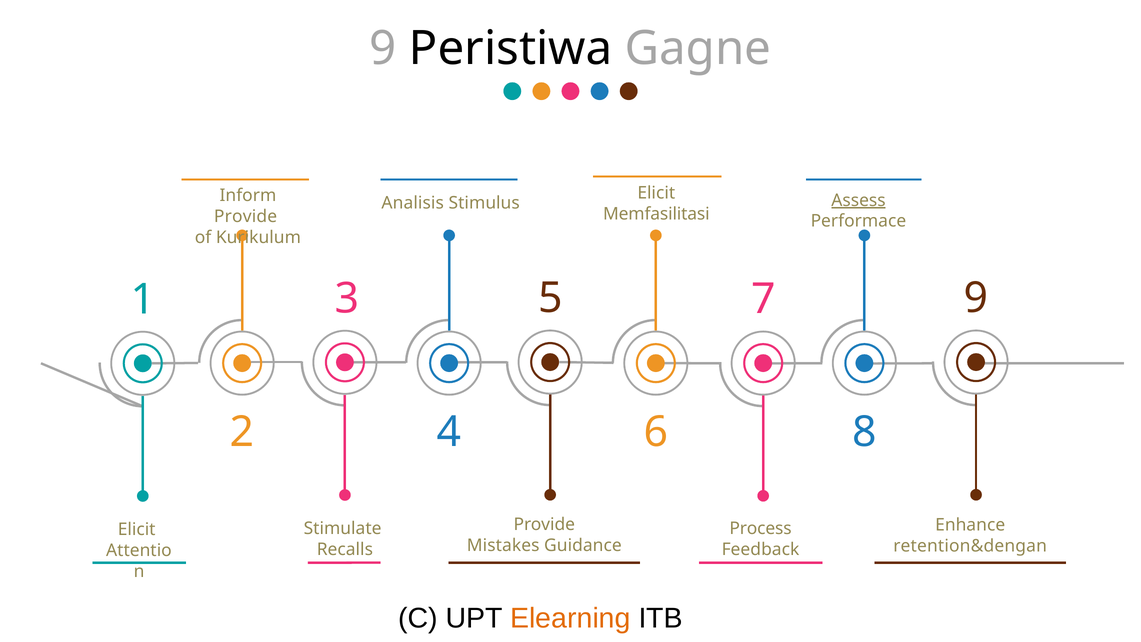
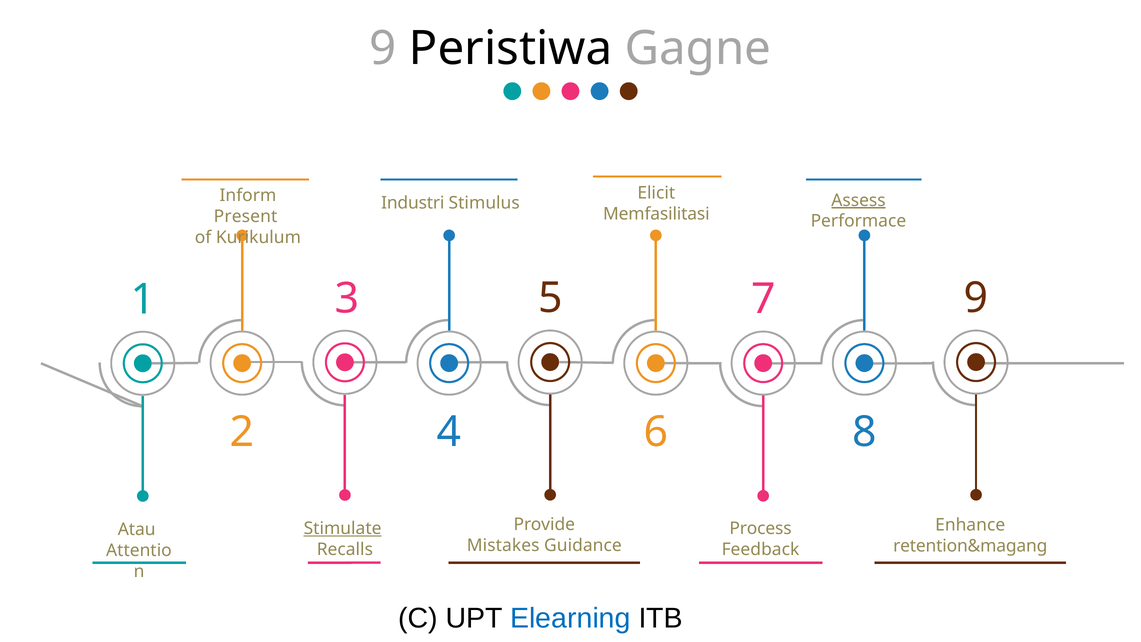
Analisis: Analisis -> Industri
Provide at (246, 216): Provide -> Present
Stimulate underline: none -> present
Elicit at (137, 530): Elicit -> Atau
retention&dengan: retention&dengan -> retention&magang
Elearning colour: orange -> blue
